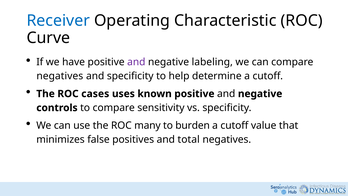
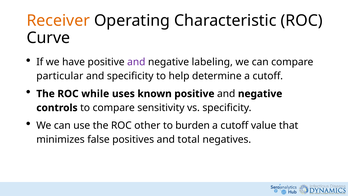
Receiver colour: blue -> orange
negatives at (60, 76): negatives -> particular
cases: cases -> while
many: many -> other
